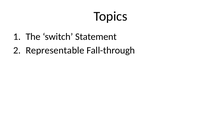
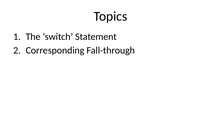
Representable: Representable -> Corresponding
